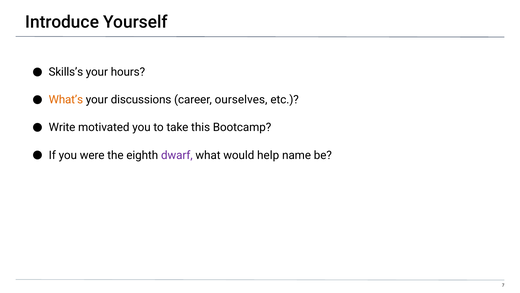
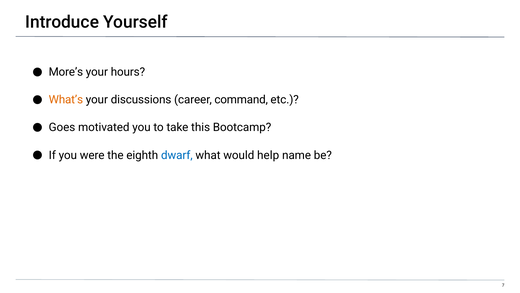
Skills’s: Skills’s -> More’s
ourselves: ourselves -> command
Write: Write -> Goes
dwarf colour: purple -> blue
